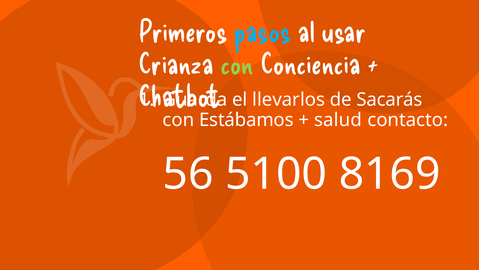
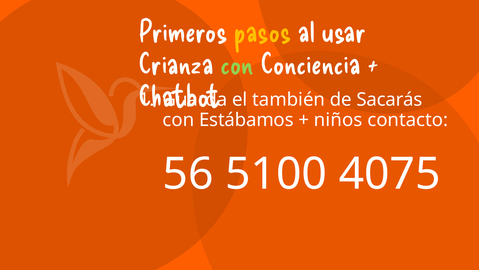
pasos colour: light blue -> yellow
llevarlos: llevarlos -> también
salud: salud -> niños
8169: 8169 -> 4075
